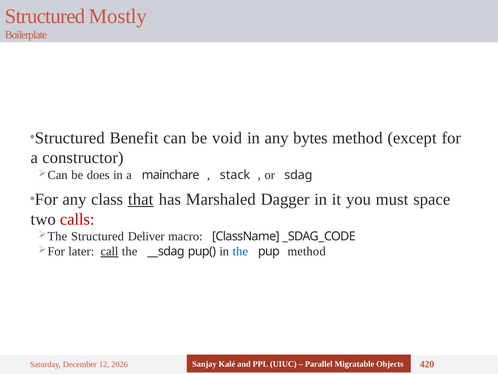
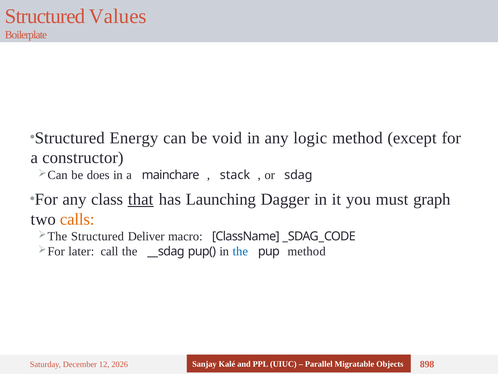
Mostly: Mostly -> Values
Benefit: Benefit -> Energy
bytes: bytes -> logic
Marshaled: Marshaled -> Launching
space: space -> graph
calls colour: red -> orange
call underline: present -> none
420: 420 -> 898
